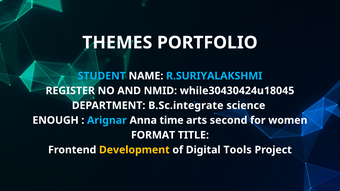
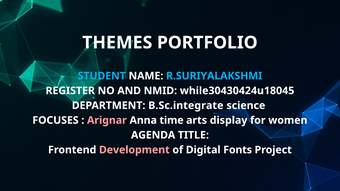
ENOUGH: ENOUGH -> FOCUSES
Arignar colour: light blue -> pink
second: second -> display
FORMAT: FORMAT -> AGENDA
Development colour: yellow -> pink
Tools: Tools -> Fonts
